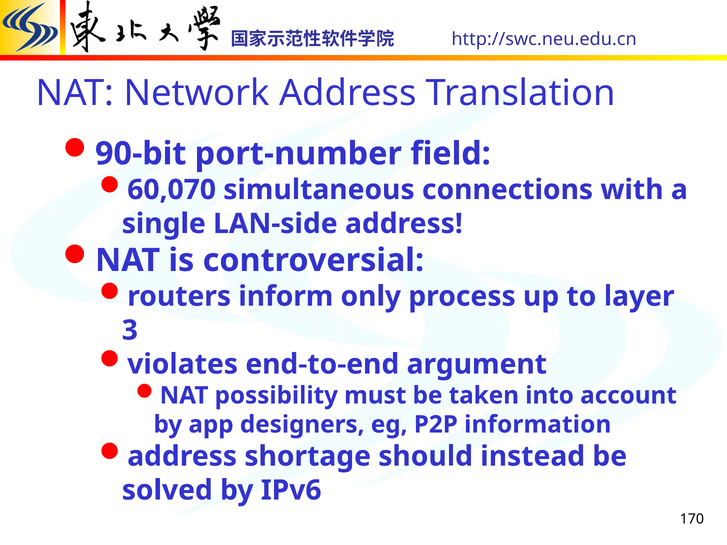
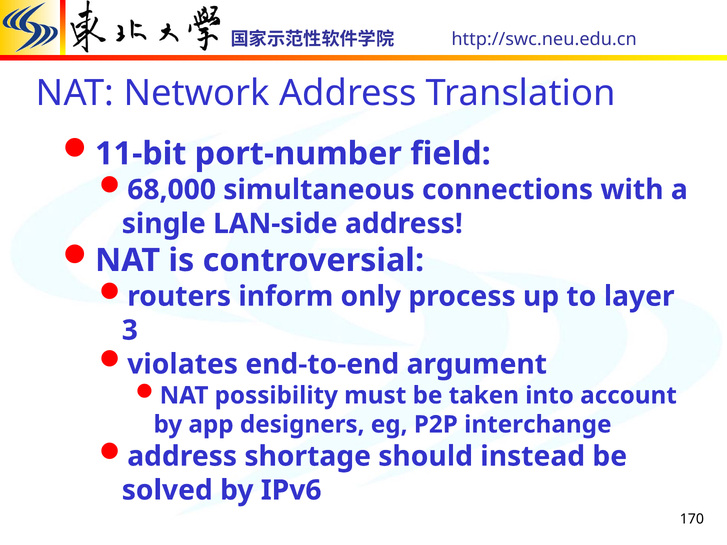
90-bit: 90-bit -> 11-bit
60,070: 60,070 -> 68,000
information: information -> interchange
